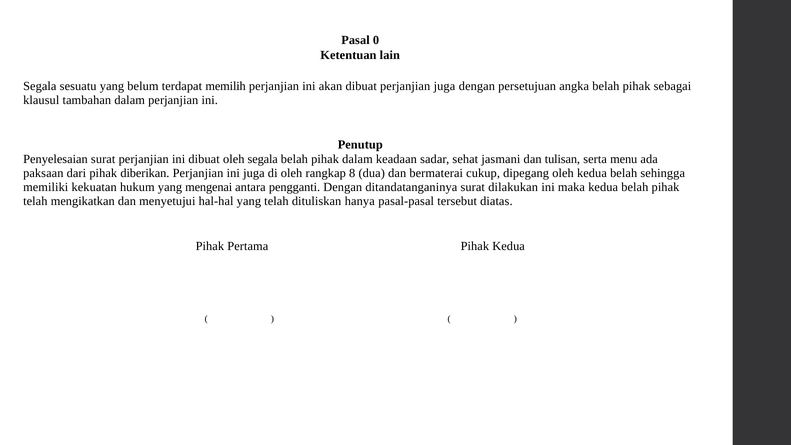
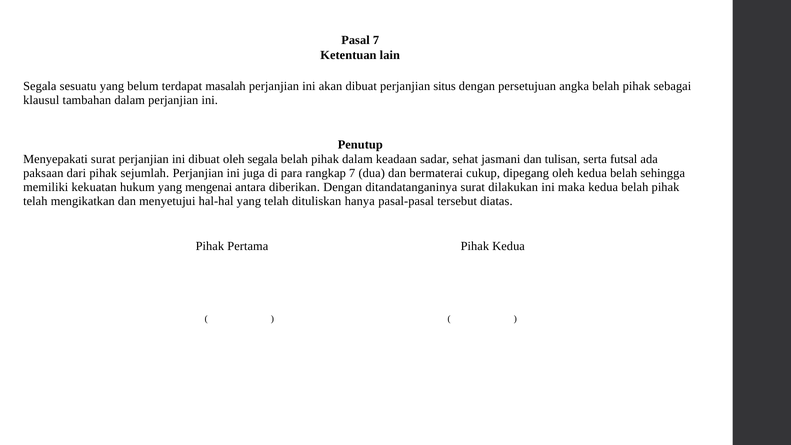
Pasal 0: 0 -> 7
memilih: memilih -> masalah
perjanjian juga: juga -> situs
Penyelesaian: Penyelesaian -> Menyepakati
menu: menu -> futsal
diberikan: diberikan -> sejumlah
di oleh: oleh -> para
rangkap 8: 8 -> 7
pengganti: pengganti -> diberikan
